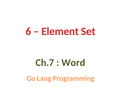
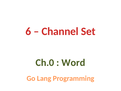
Element: Element -> Channel
Ch.7: Ch.7 -> Ch.0
